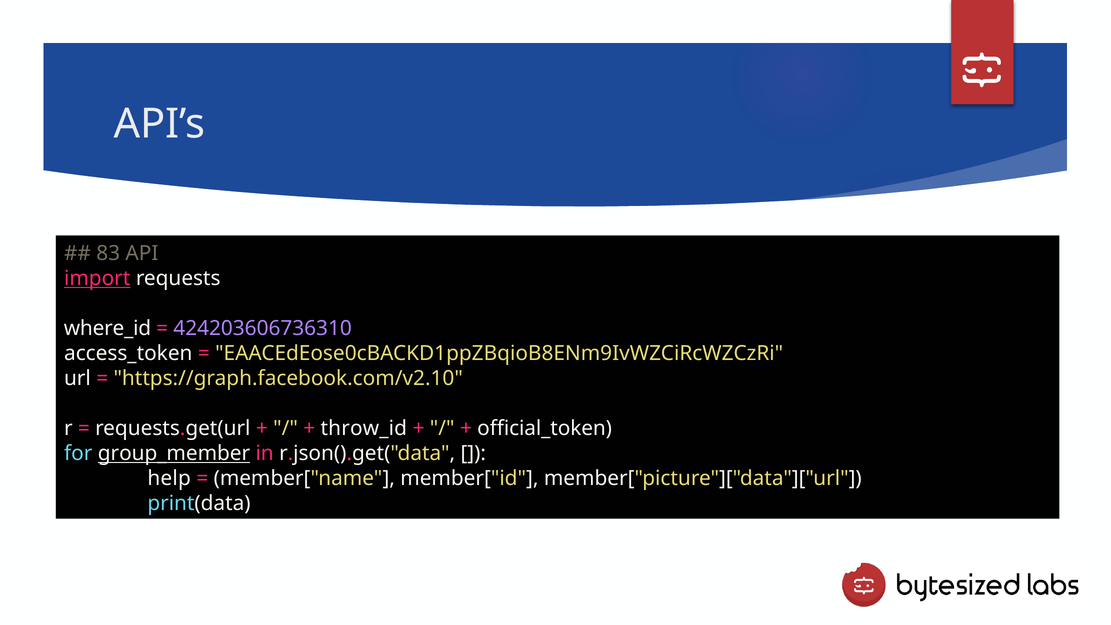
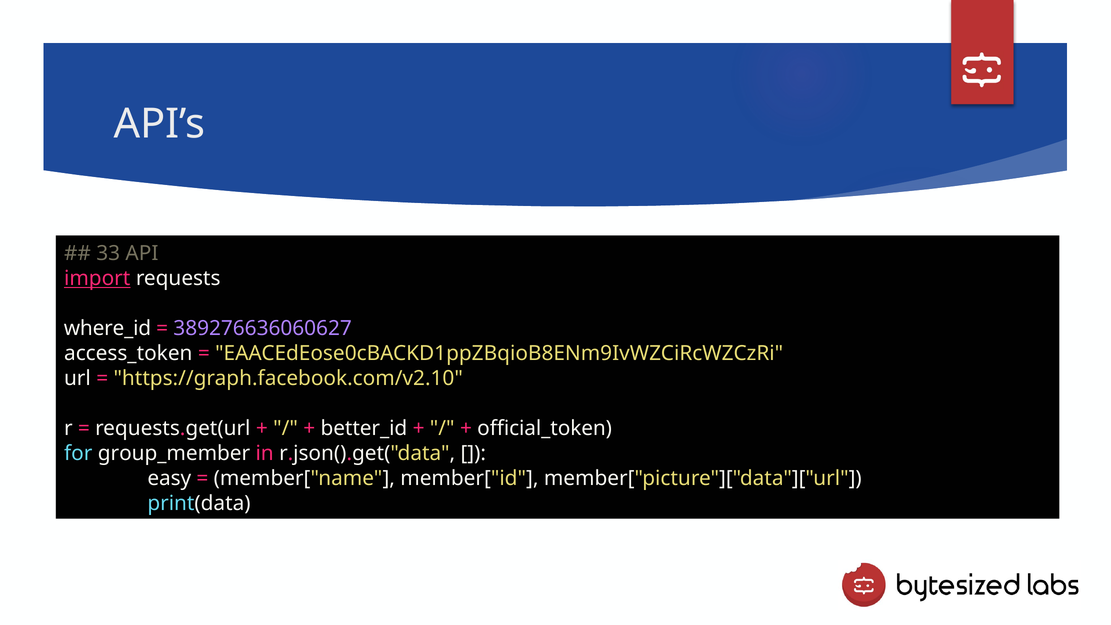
83: 83 -> 33
424203606736310: 424203606736310 -> 389276636060627
throw_id: throw_id -> better_id
group_member underline: present -> none
help: help -> easy
